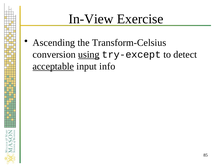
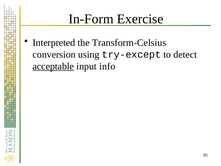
In-View: In-View -> In-Form
Ascending: Ascending -> Interpreted
using underline: present -> none
